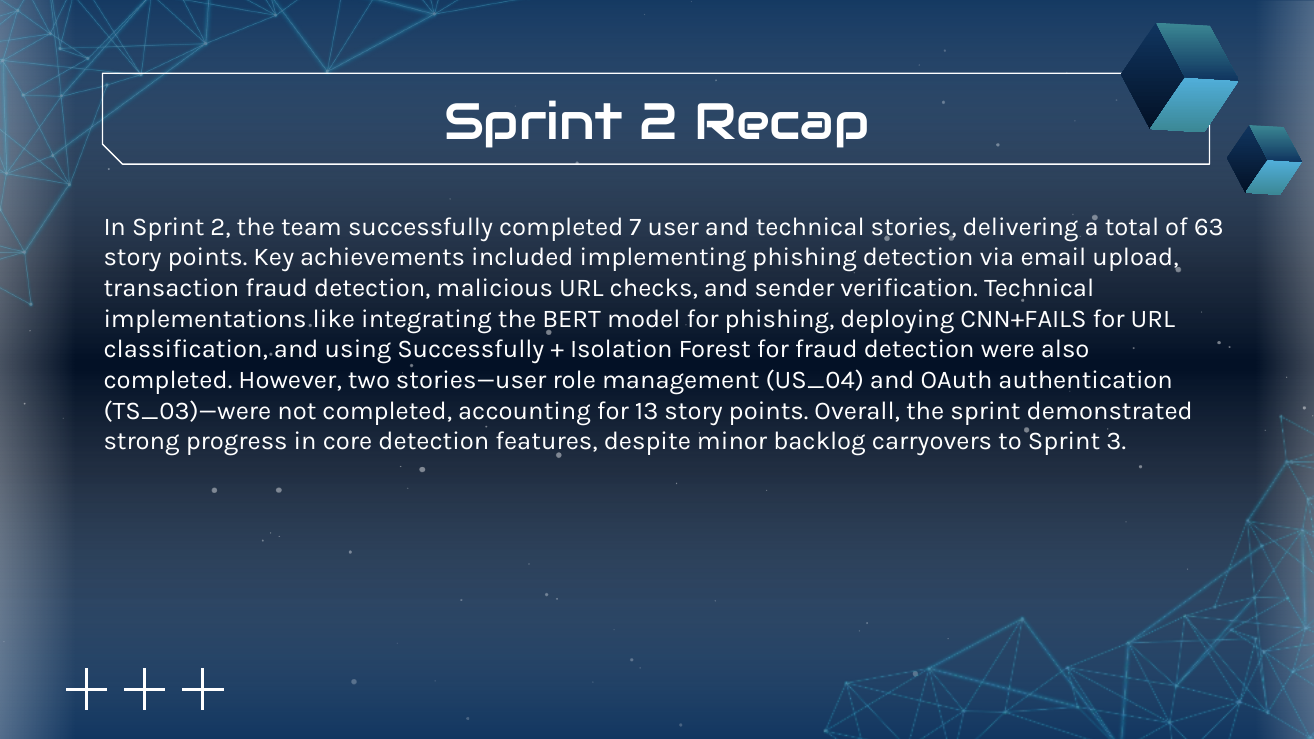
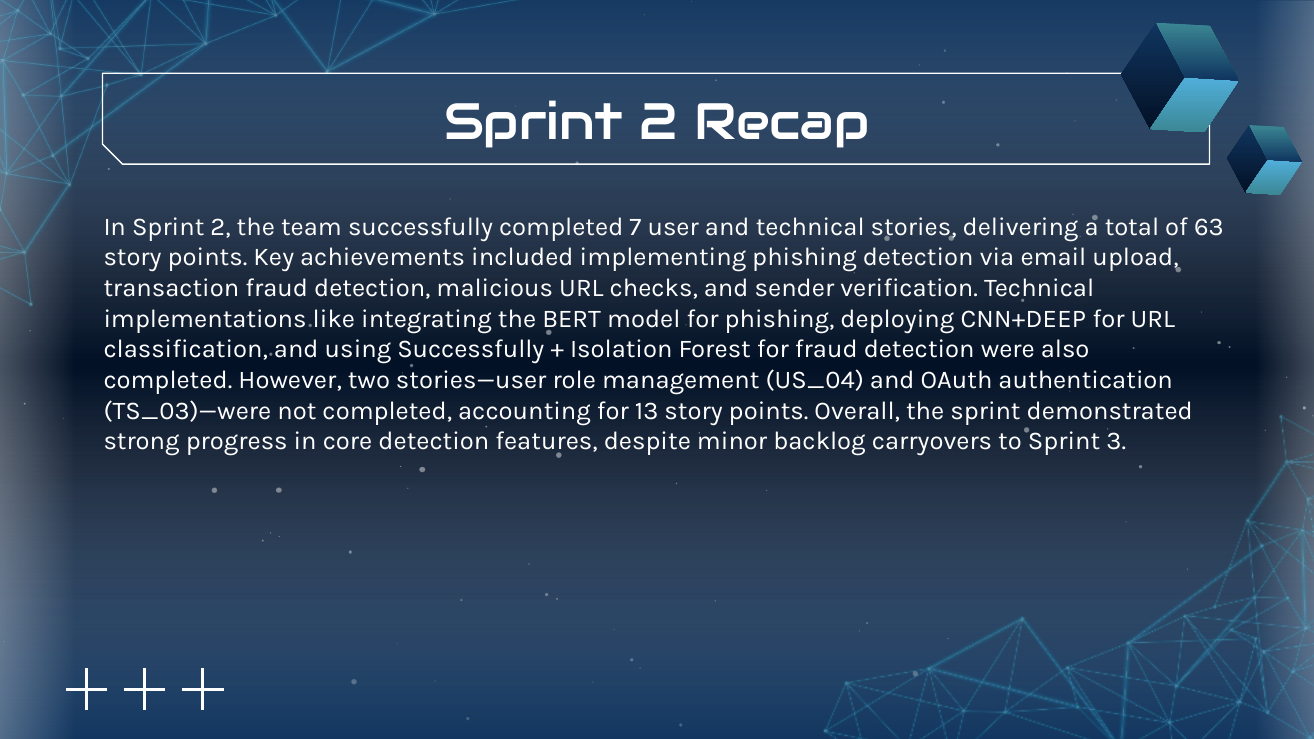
CNN+FAILS: CNN+FAILS -> CNN+DEEP
